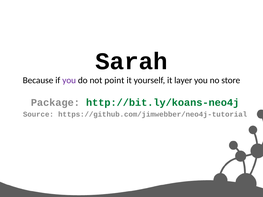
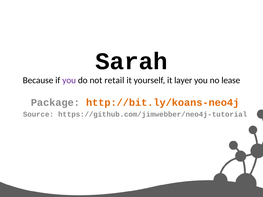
point: point -> retail
store: store -> lease
http://bit.ly/koans-neo4j colour: green -> orange
